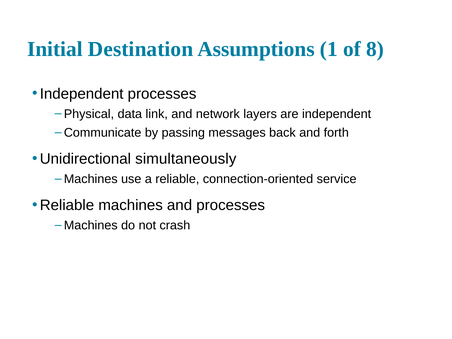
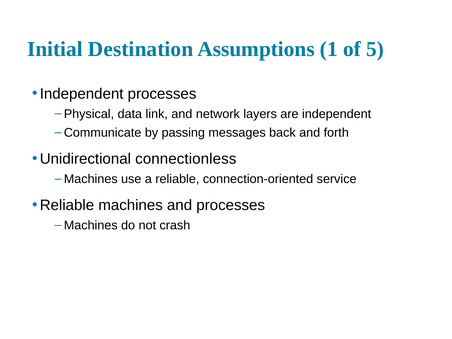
8: 8 -> 5
simultaneously: simultaneously -> connectionless
